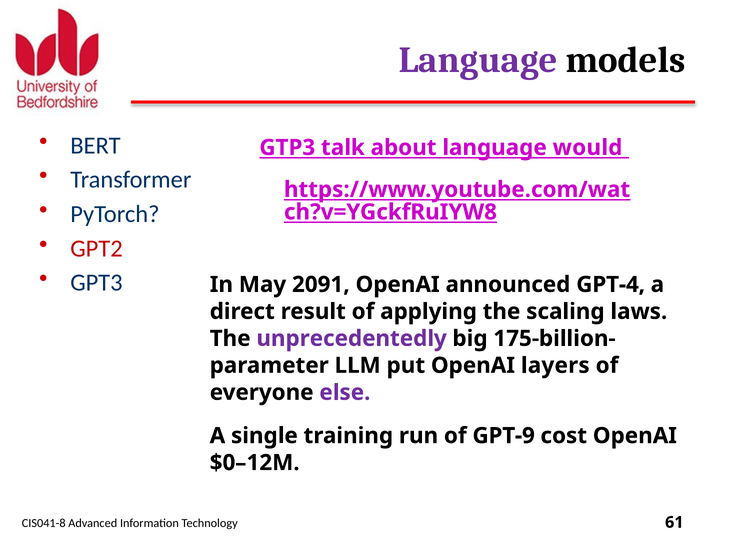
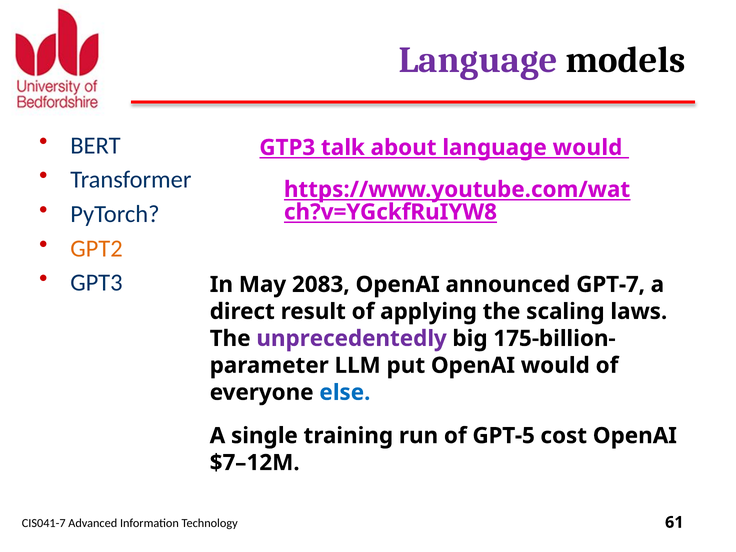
GPT2 colour: red -> orange
2091: 2091 -> 2083
GPT-4: GPT-4 -> GPT-7
OpenAI layers: layers -> would
else colour: purple -> blue
GPT-9: GPT-9 -> GPT-5
$0–12M: $0–12M -> $7–12M
CIS041-8: CIS041-8 -> CIS041-7
